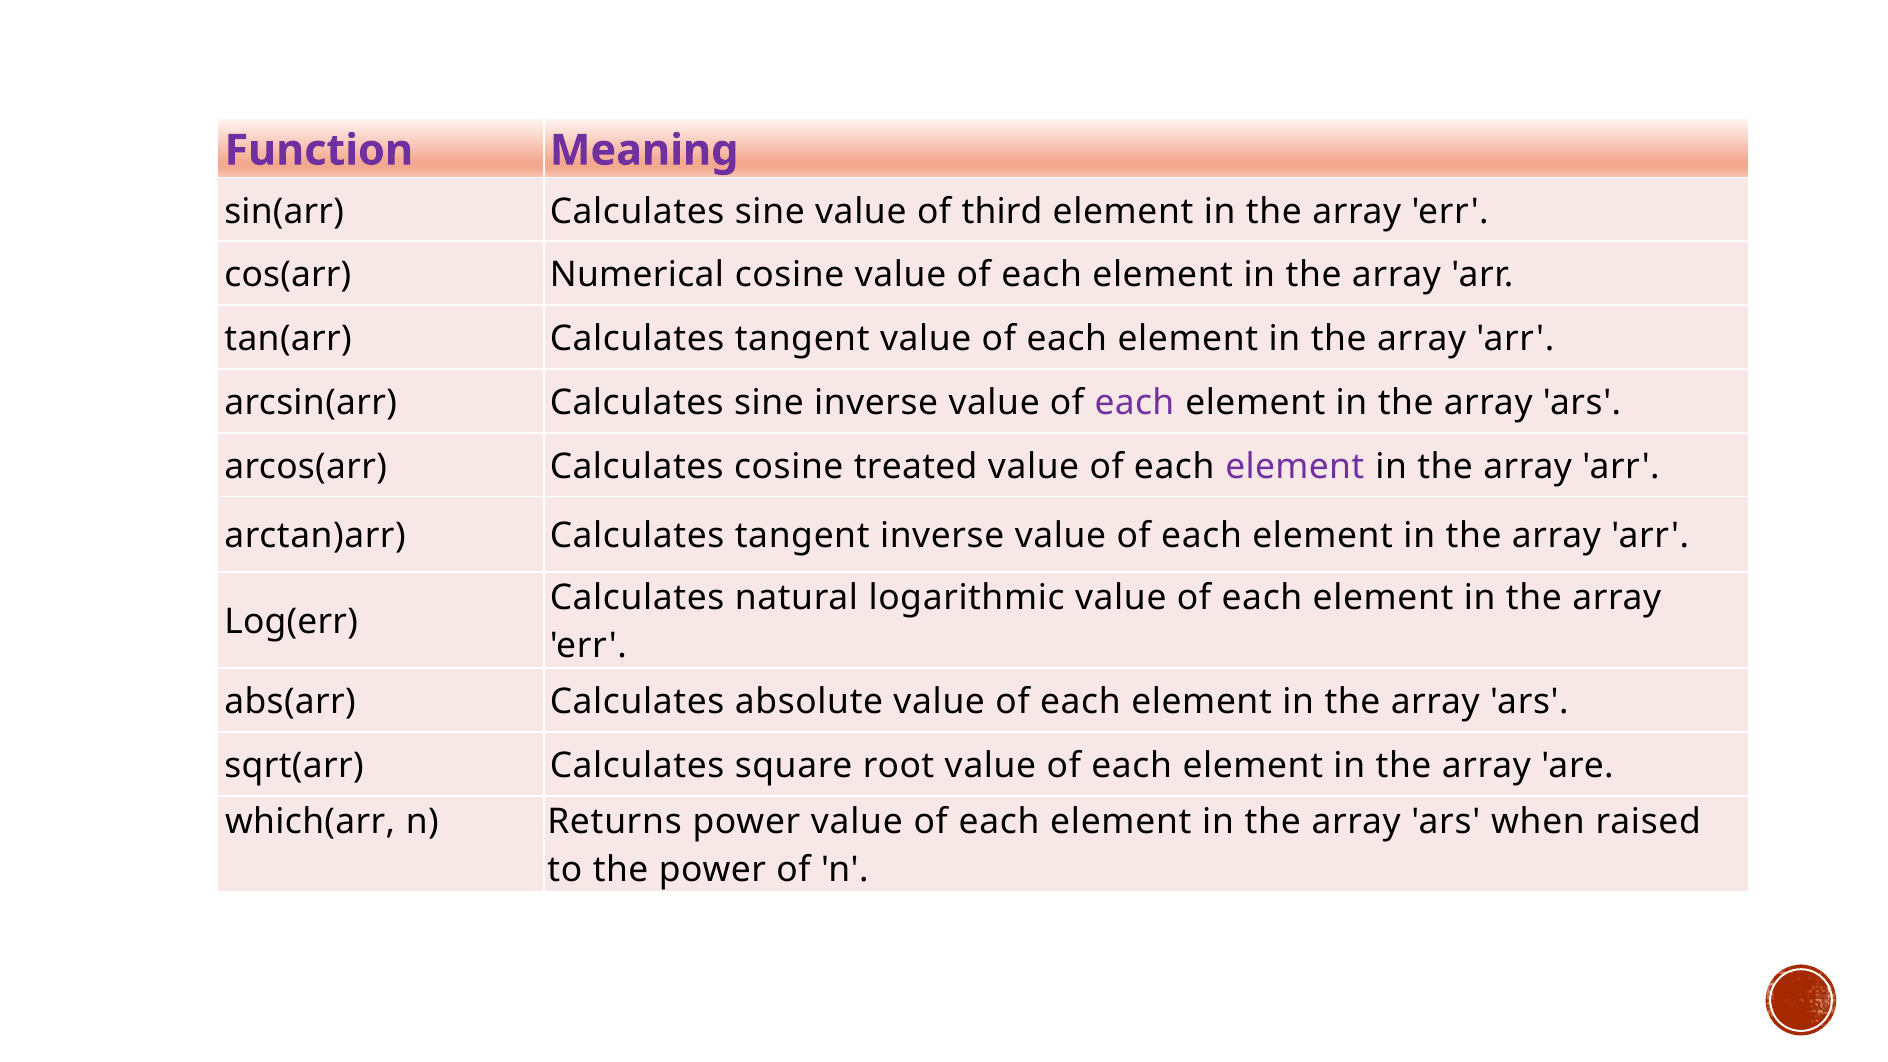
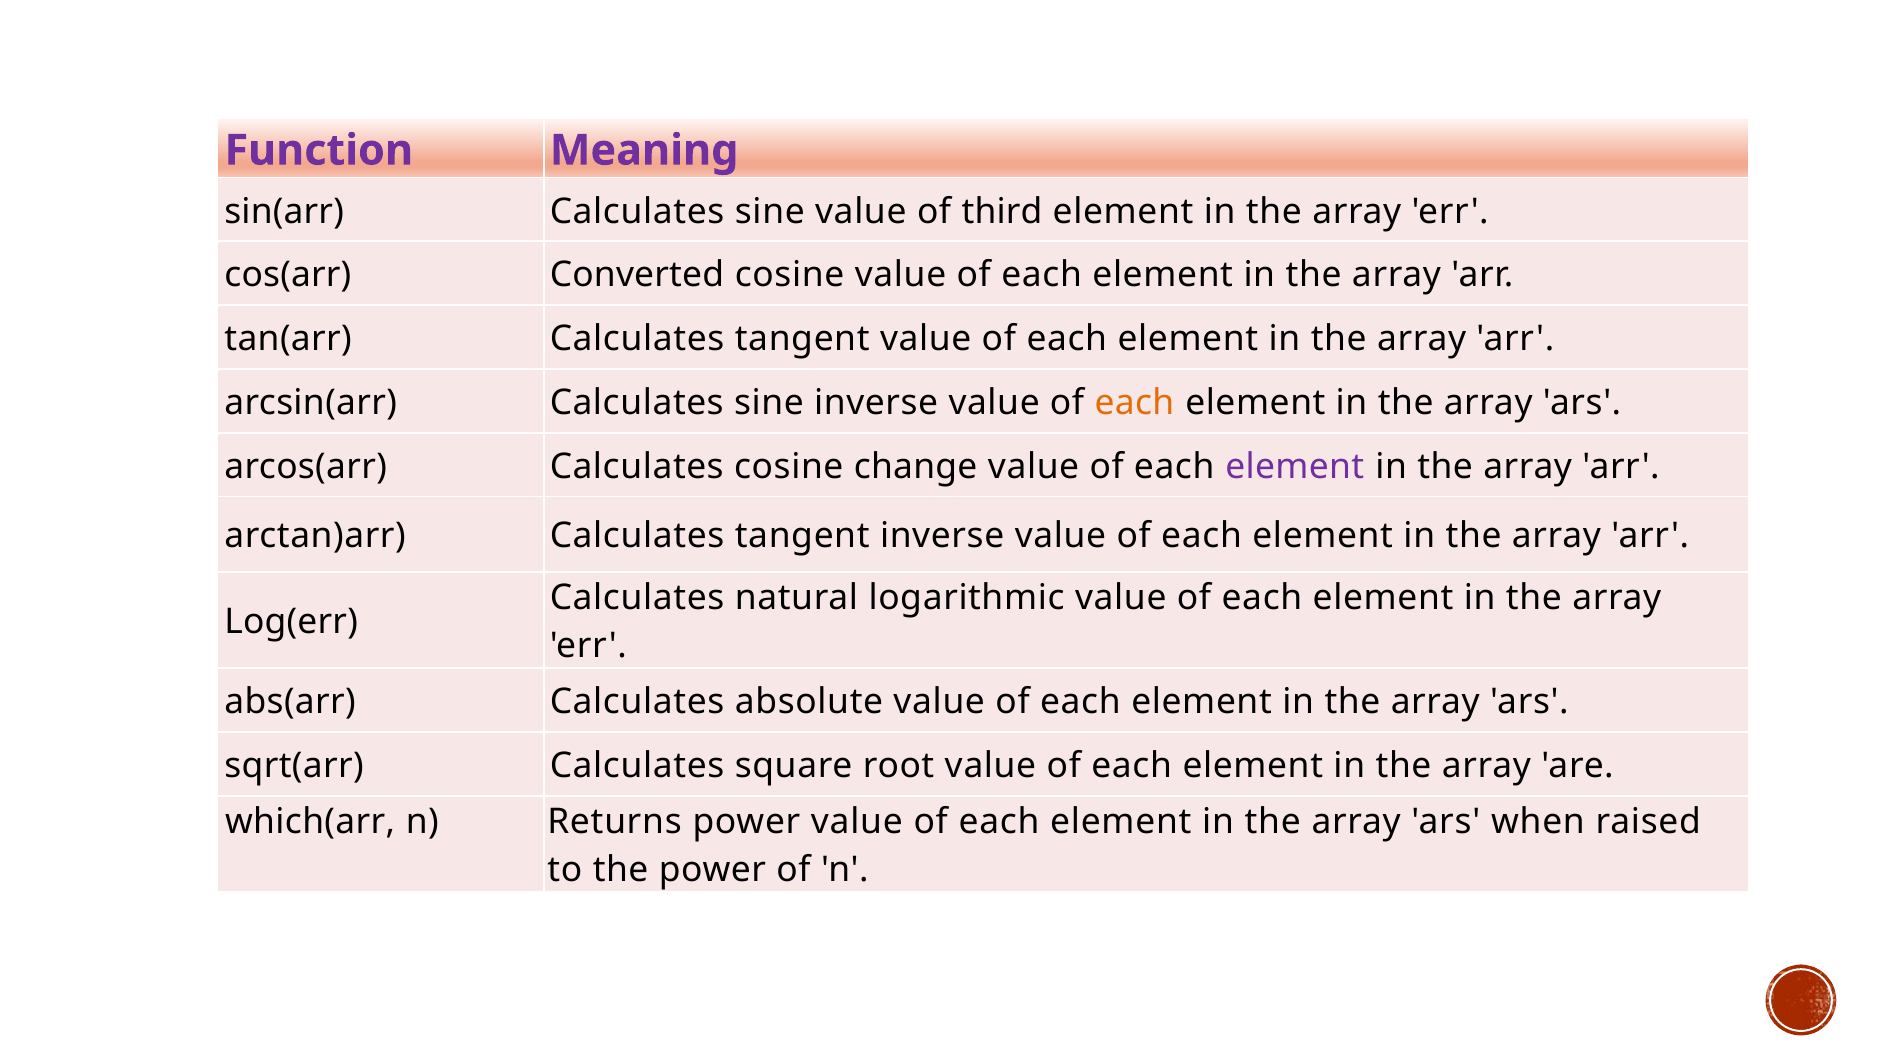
Numerical: Numerical -> Converted
each at (1134, 403) colour: purple -> orange
treated: treated -> change
